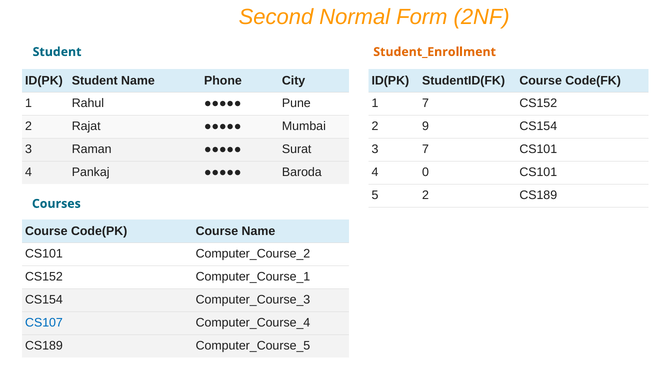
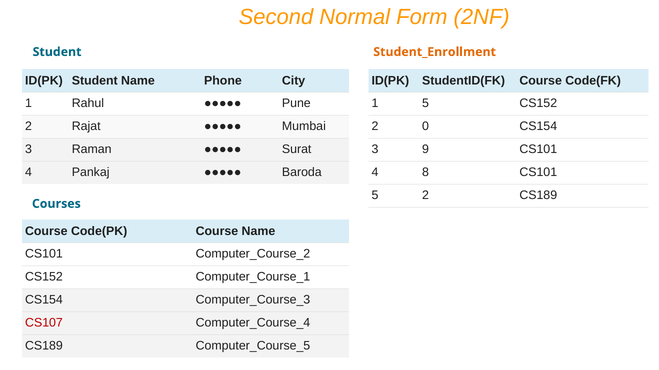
1 7: 7 -> 5
9: 9 -> 0
3 7: 7 -> 9
0: 0 -> 8
CS107 colour: blue -> red
